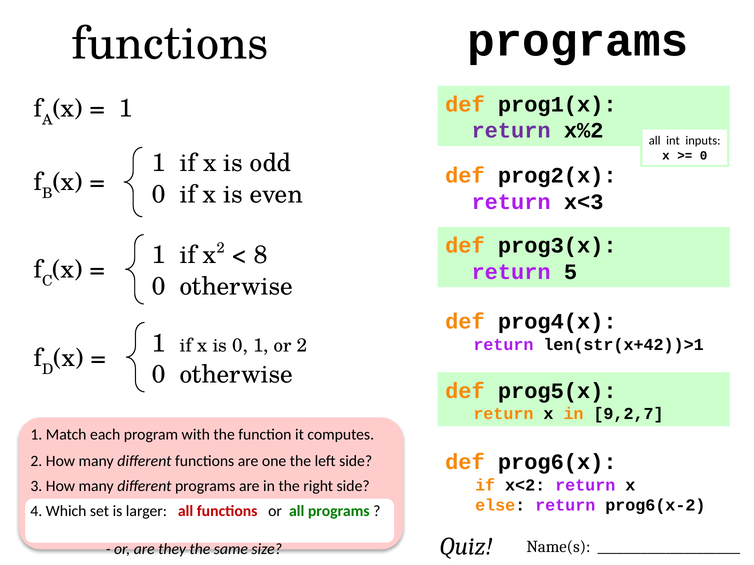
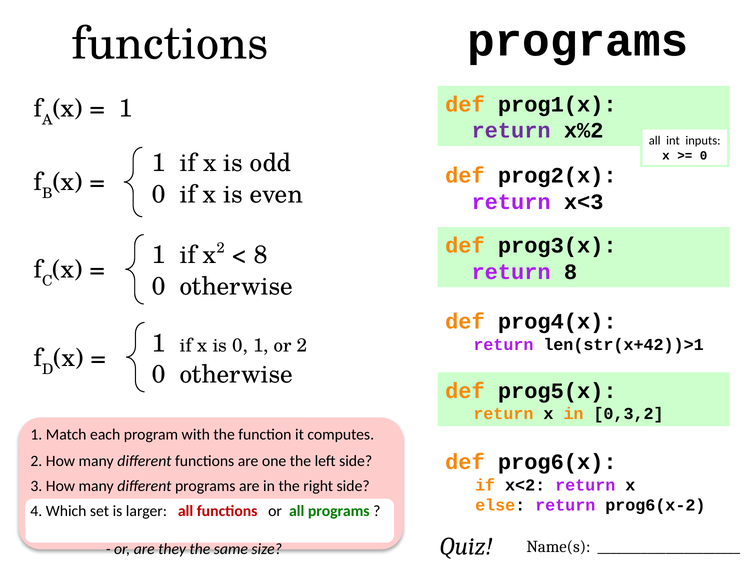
return 5: 5 -> 8
9,2,7: 9,2,7 -> 0,3,2
